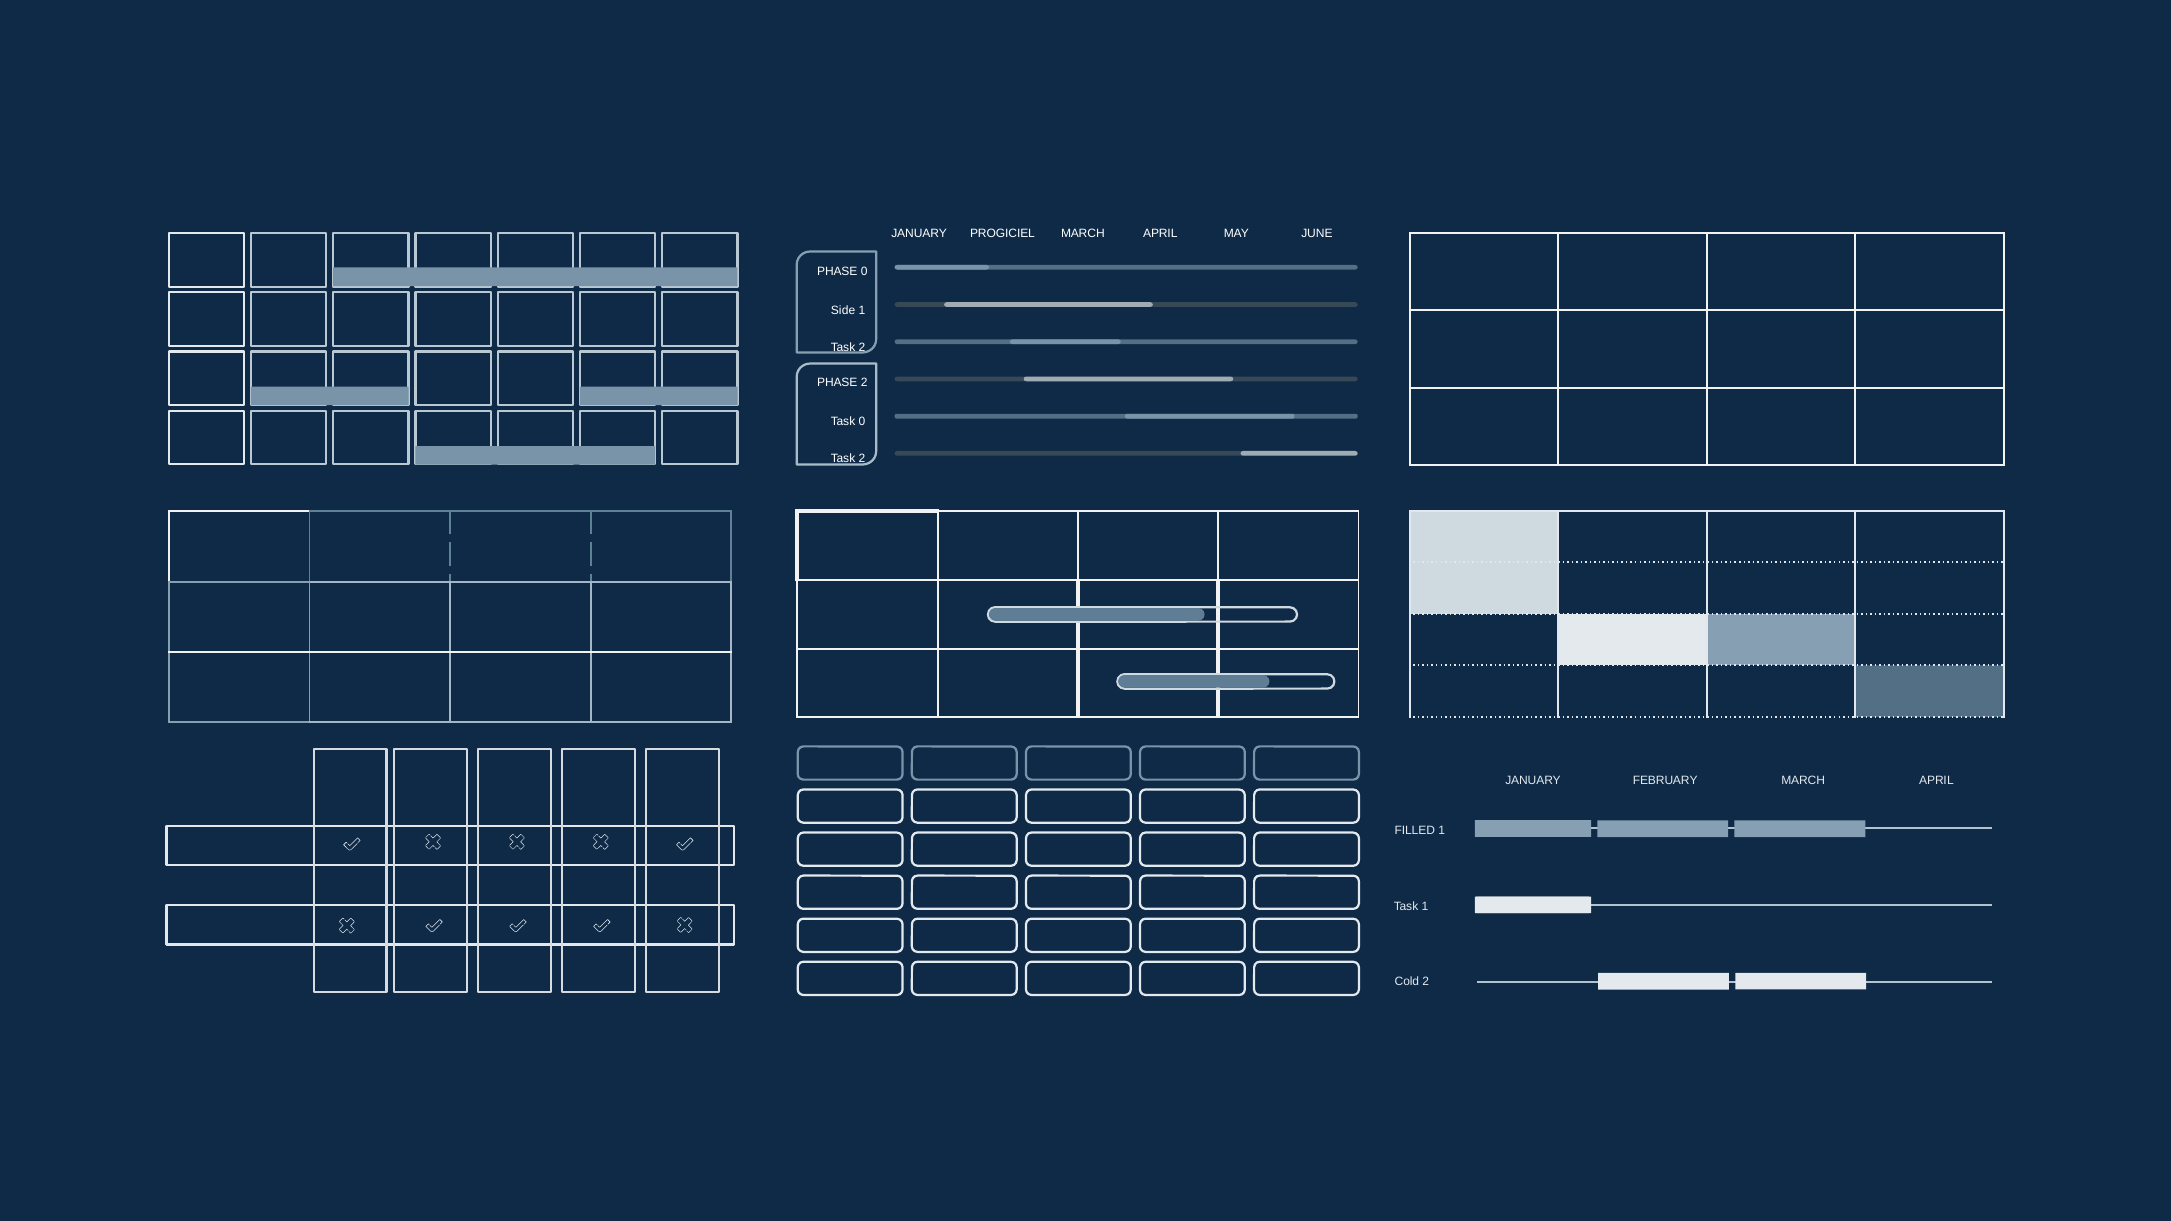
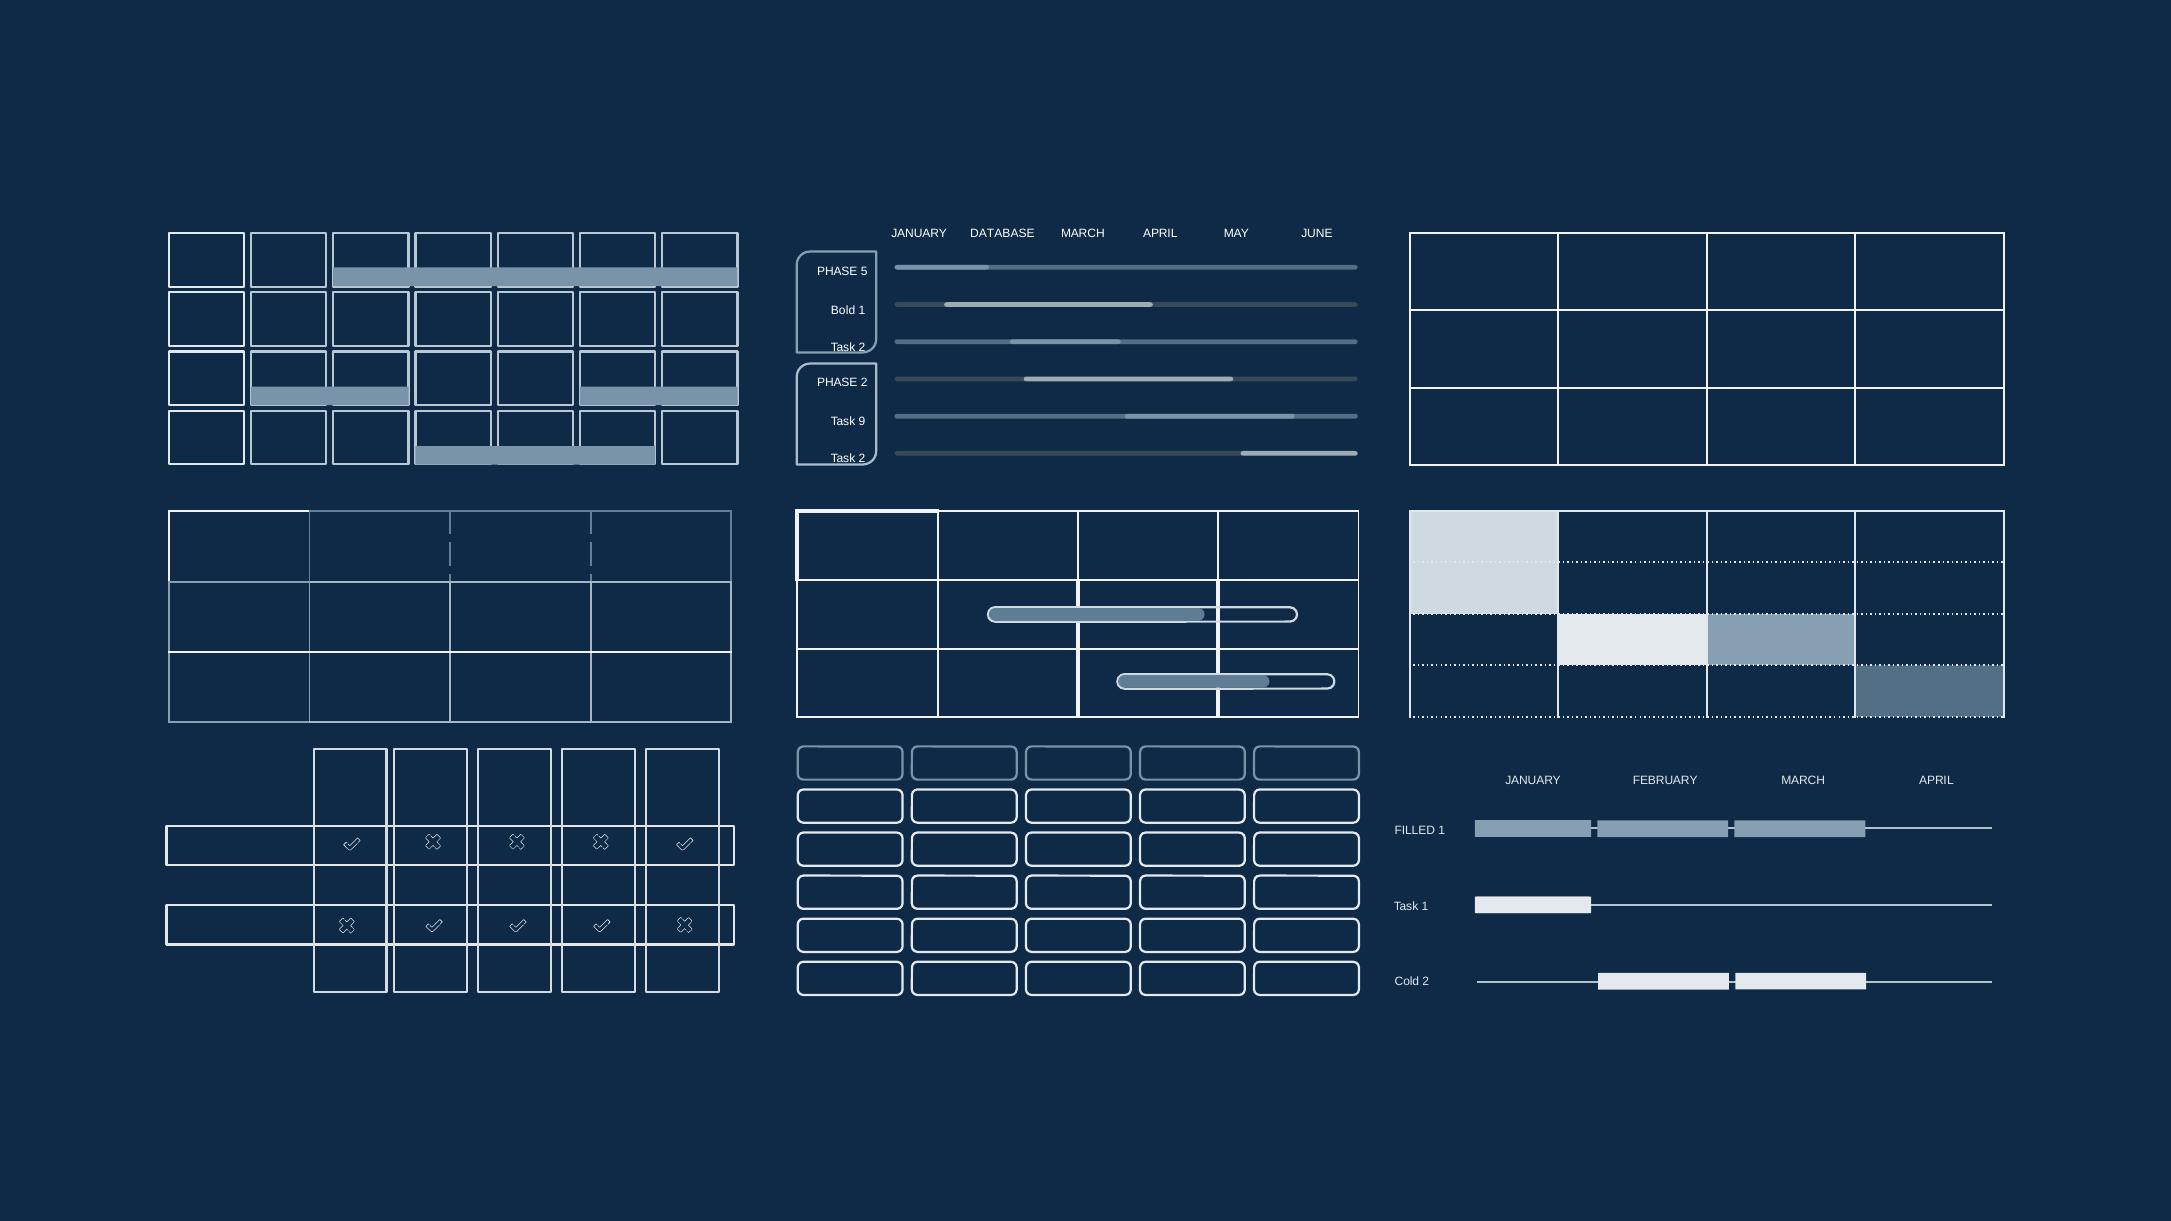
PROGICIEL: PROGICIEL -> DATABASE
PHASE 0: 0 -> 5
Side: Side -> Bold
Task 0: 0 -> 9
